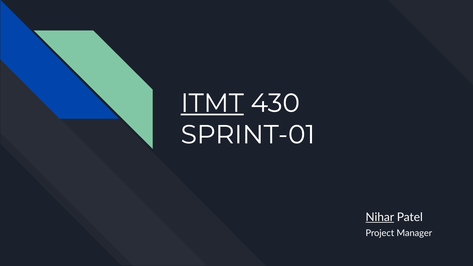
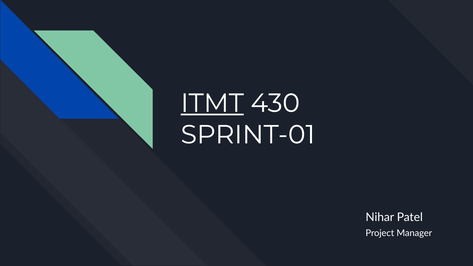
Nihar underline: present -> none
